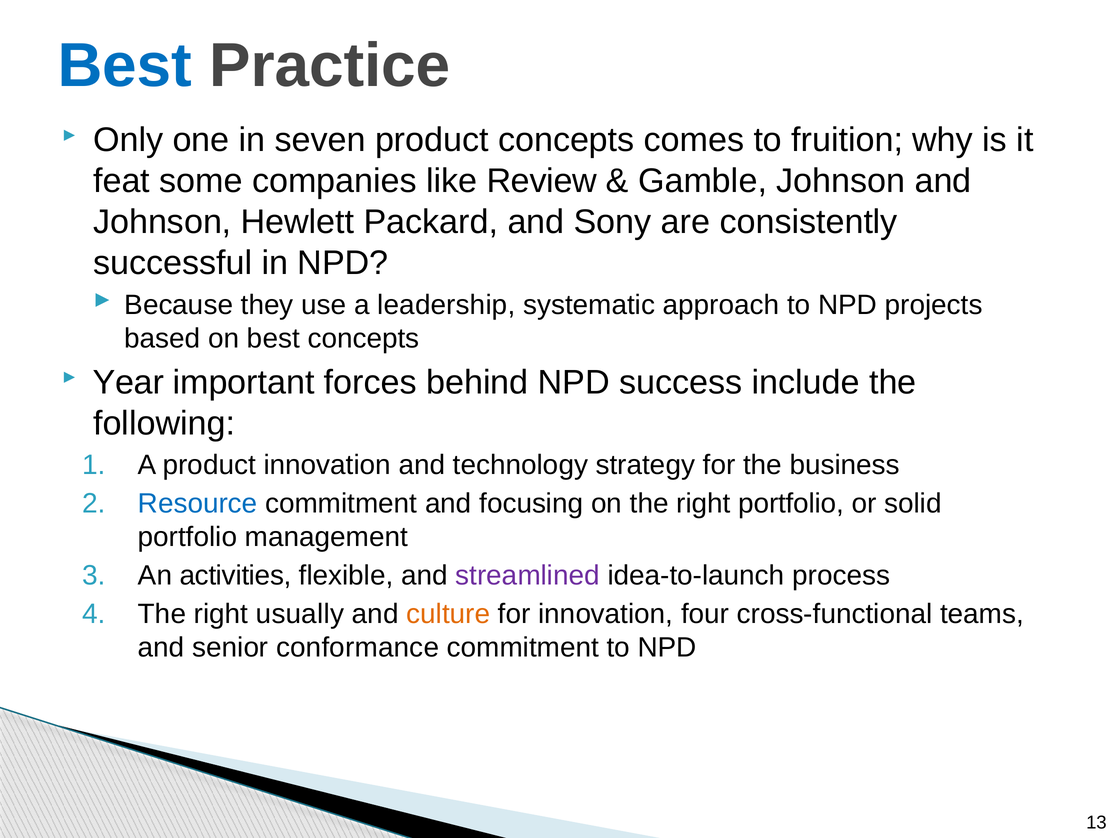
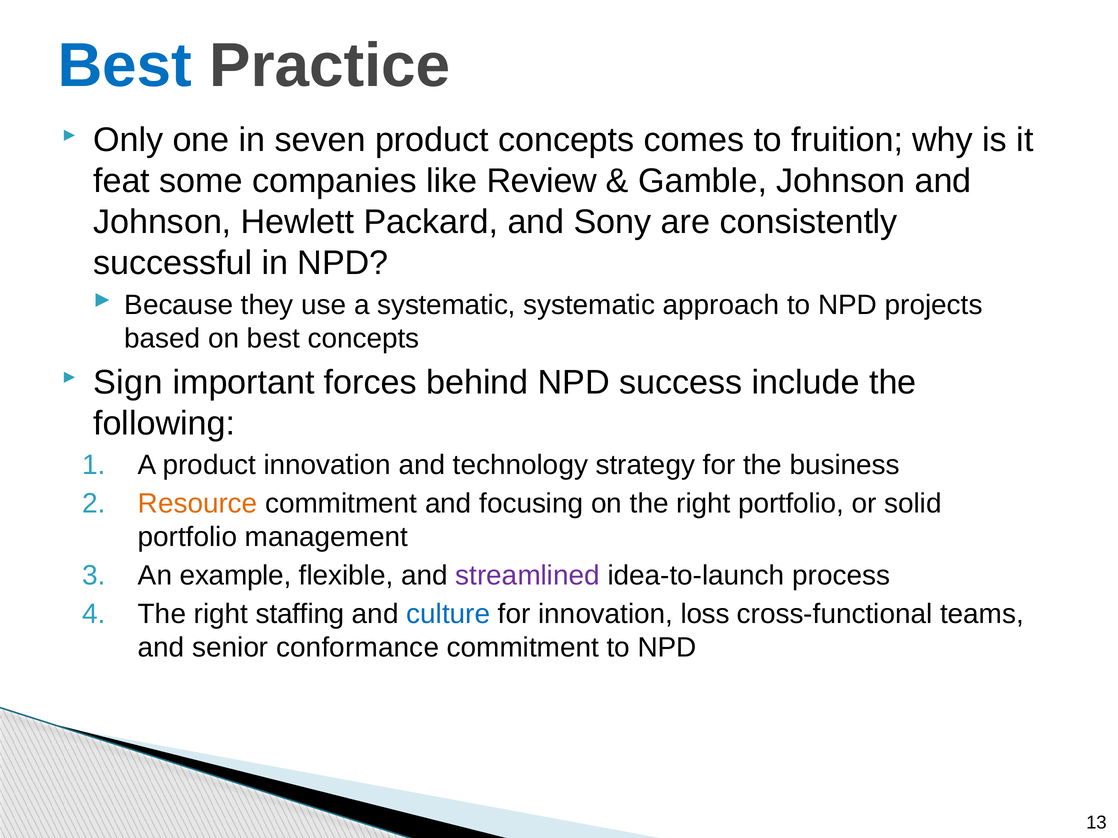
a leadership: leadership -> systematic
Year: Year -> Sign
Resource colour: blue -> orange
activities: activities -> example
usually: usually -> staffing
culture colour: orange -> blue
four: four -> loss
